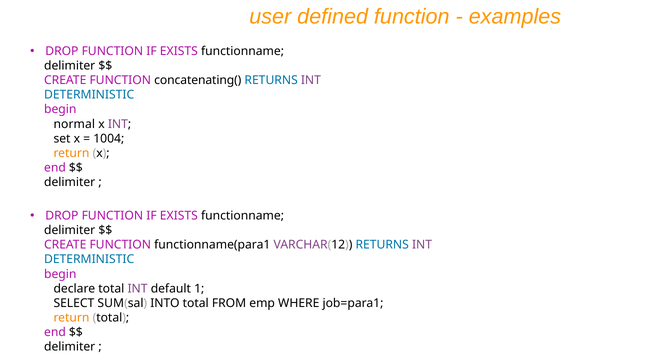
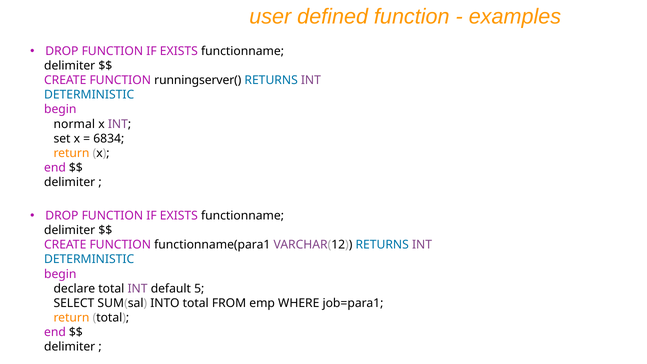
concatenating(: concatenating( -> runningserver(
1004: 1004 -> 6834
1: 1 -> 5
